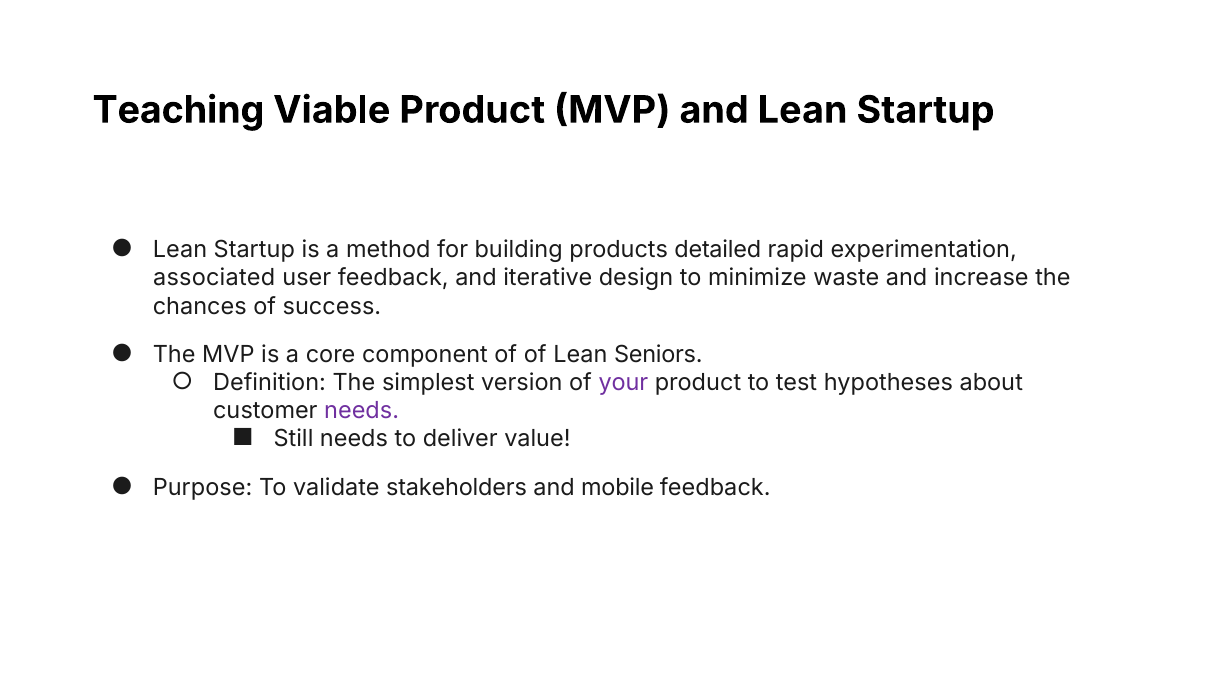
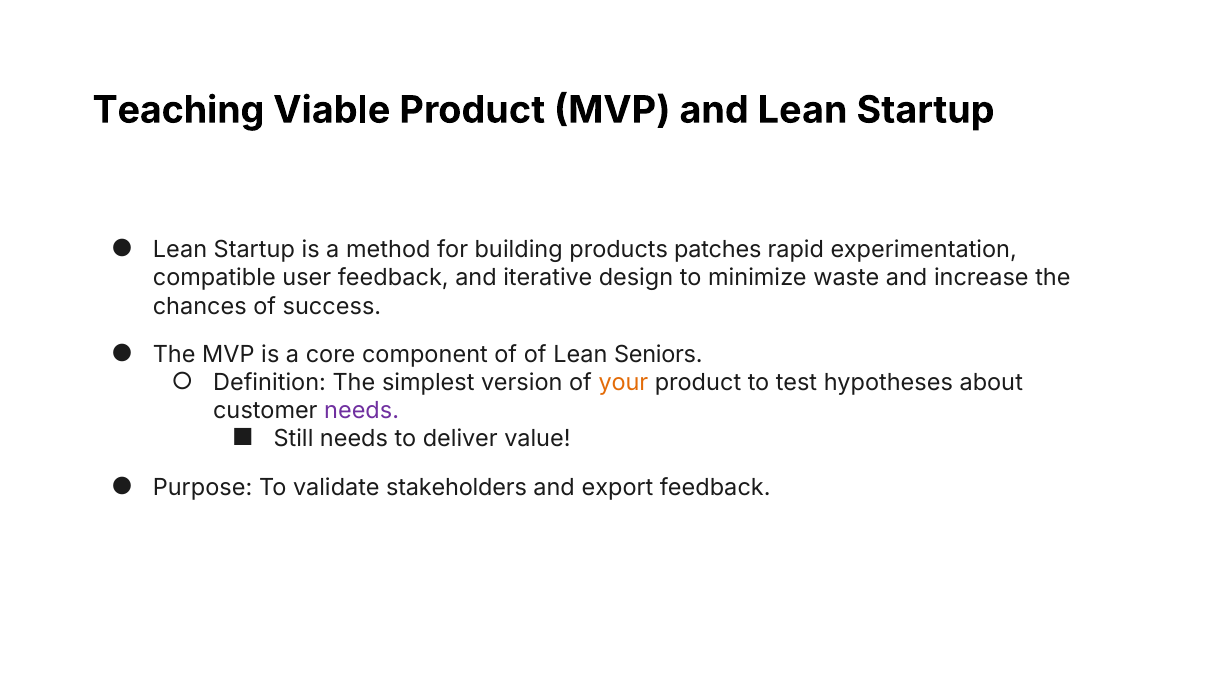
detailed: detailed -> patches
associated: associated -> compatible
your colour: purple -> orange
mobile: mobile -> export
